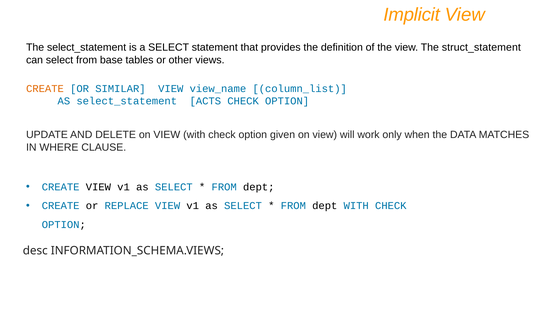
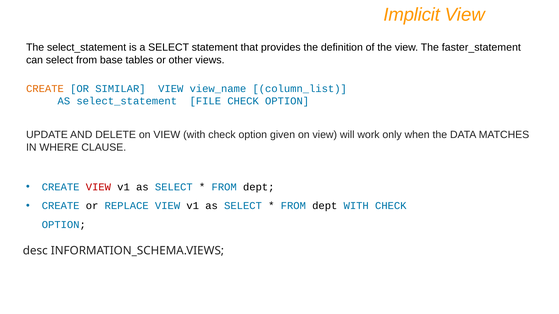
struct_statement: struct_statement -> faster_statement
ACTS: ACTS -> FILE
VIEW at (98, 187) colour: black -> red
